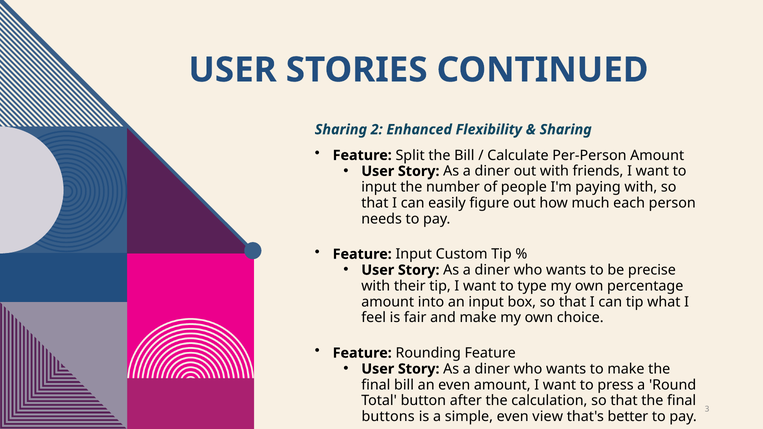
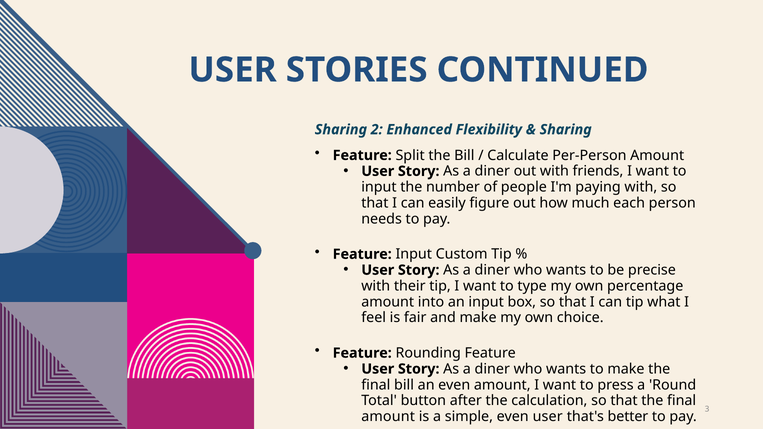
buttons at (388, 417): buttons -> amount
even view: view -> user
